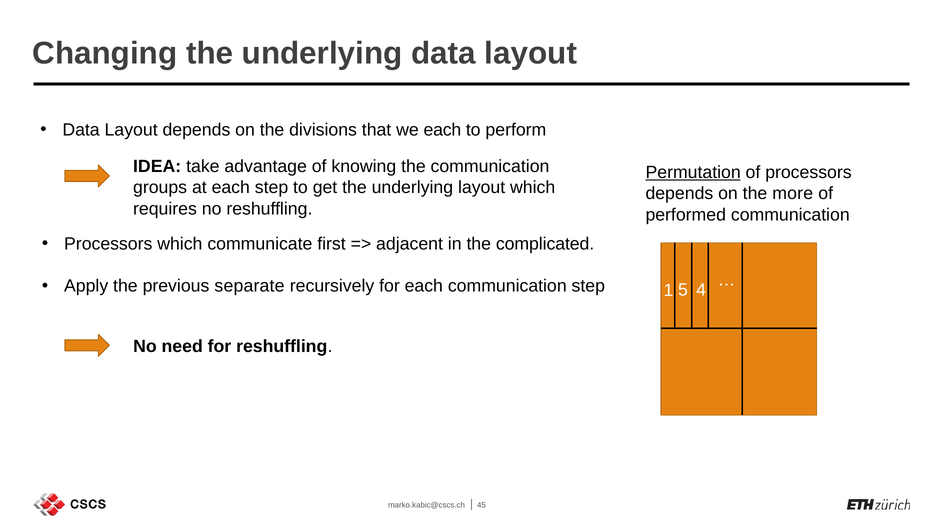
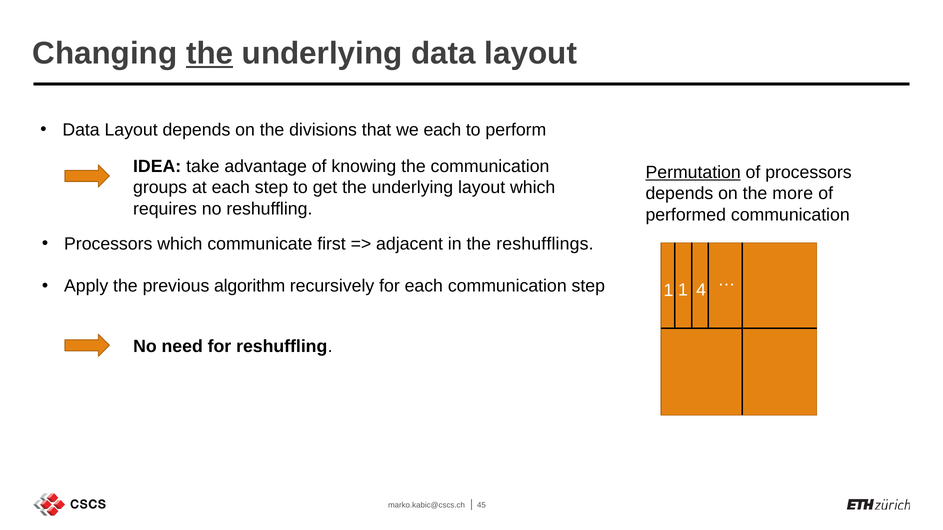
the at (210, 53) underline: none -> present
complicated: complicated -> reshufflings
separate: separate -> algorithm
1 5: 5 -> 1
